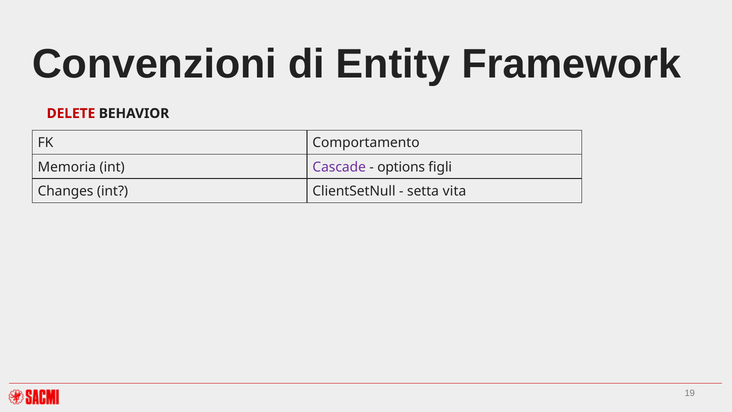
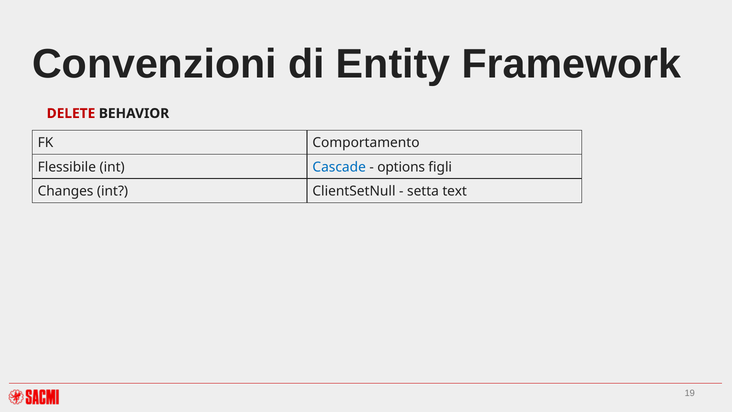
Memoria: Memoria -> Flessibile
Cascade colour: purple -> blue
vita: vita -> text
